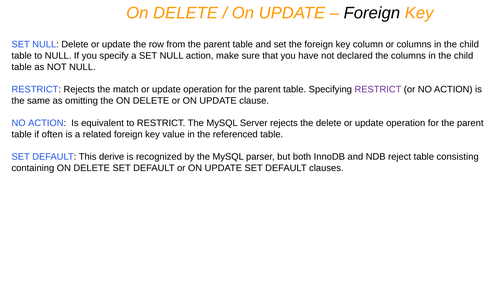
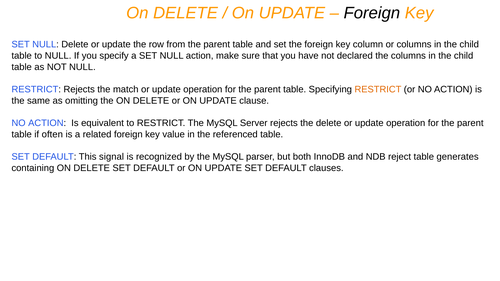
RESTRICT at (378, 90) colour: purple -> orange
derive: derive -> signal
consisting: consisting -> generates
